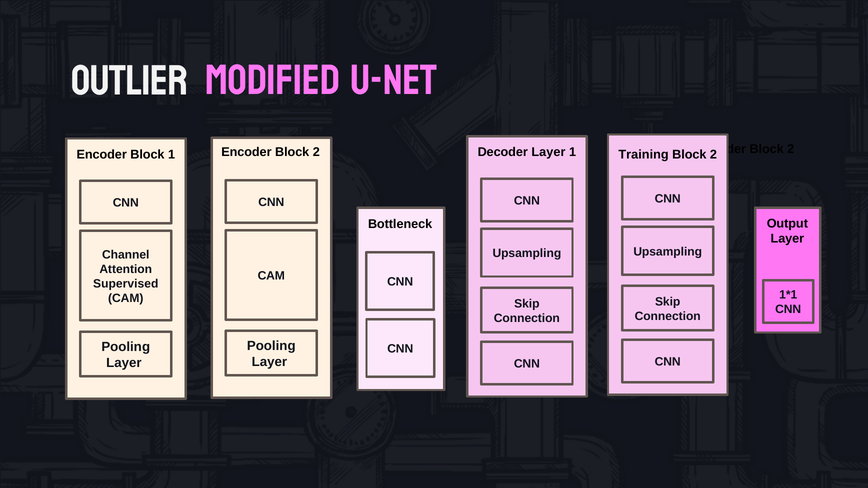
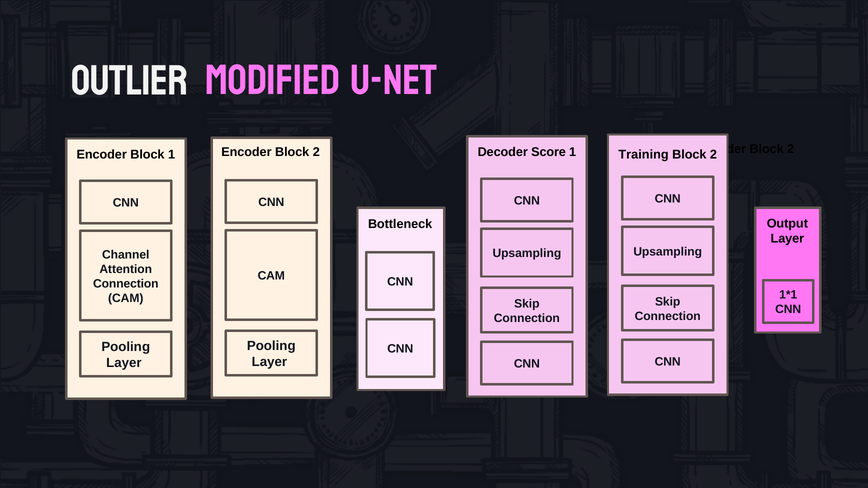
Decoder Layer: Layer -> Score
Supervised at (126, 284): Supervised -> Connection
